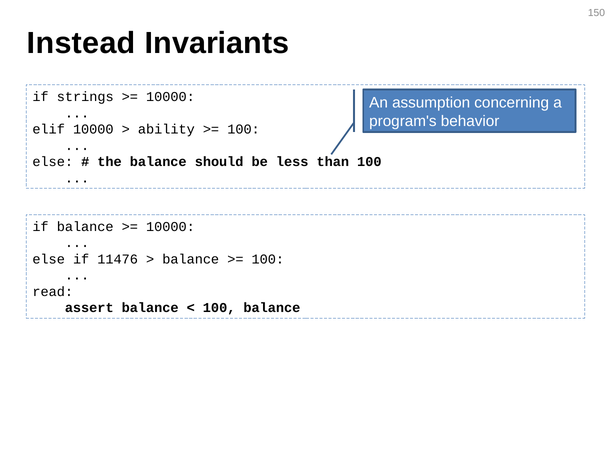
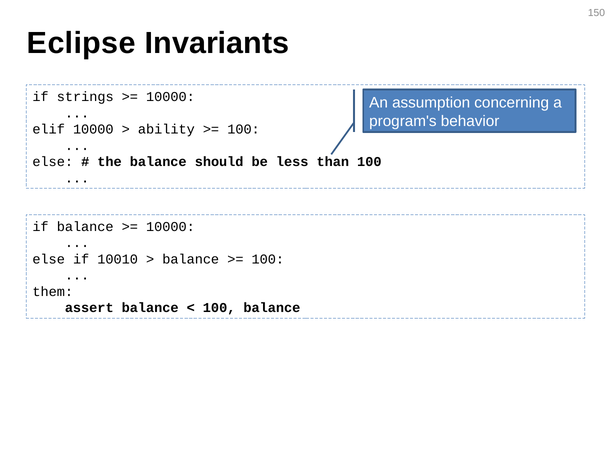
Instead: Instead -> Eclipse
11476: 11476 -> 10010
read: read -> them
